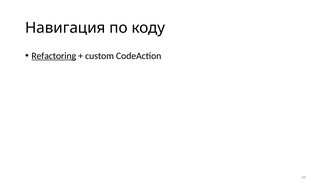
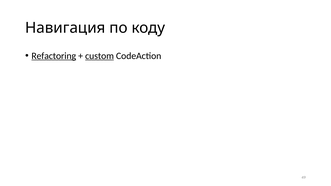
custom underline: none -> present
